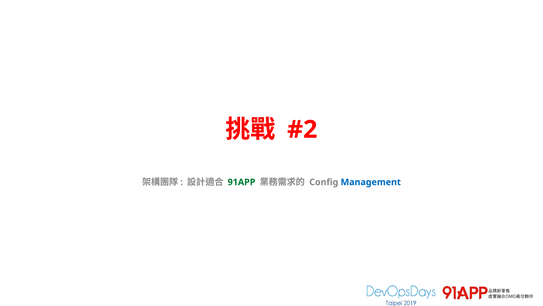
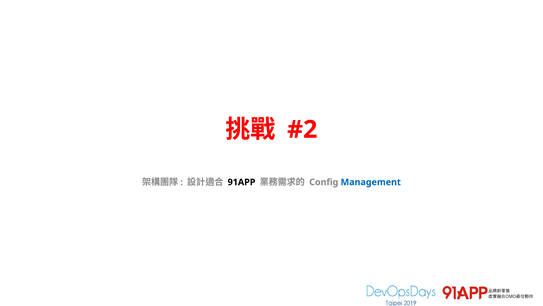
91APP colour: green -> black
